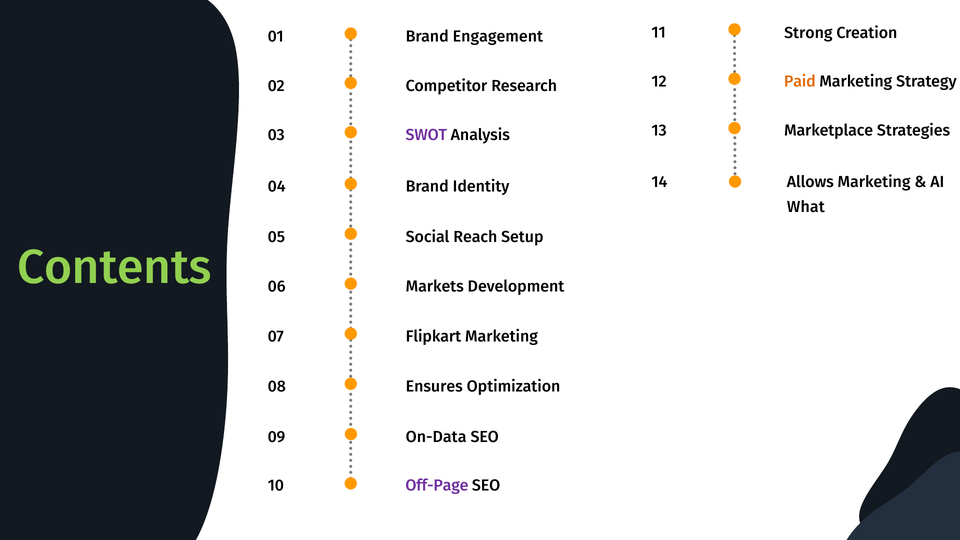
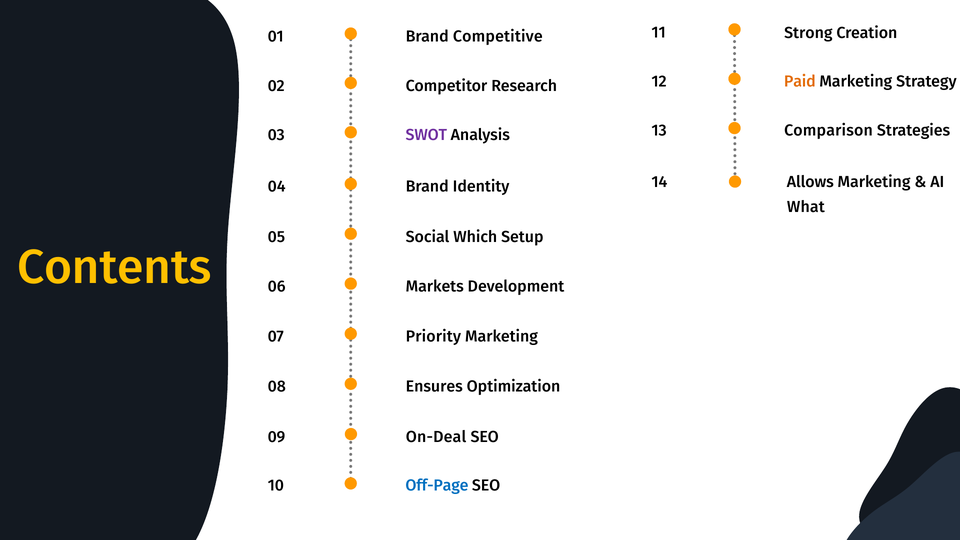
Engagement: Engagement -> Competitive
Marketplace: Marketplace -> Comparison
Reach: Reach -> Which
Contents colour: light green -> yellow
Flipkart: Flipkart -> Priority
On-Data: On-Data -> On-Deal
Off-Page colour: purple -> blue
